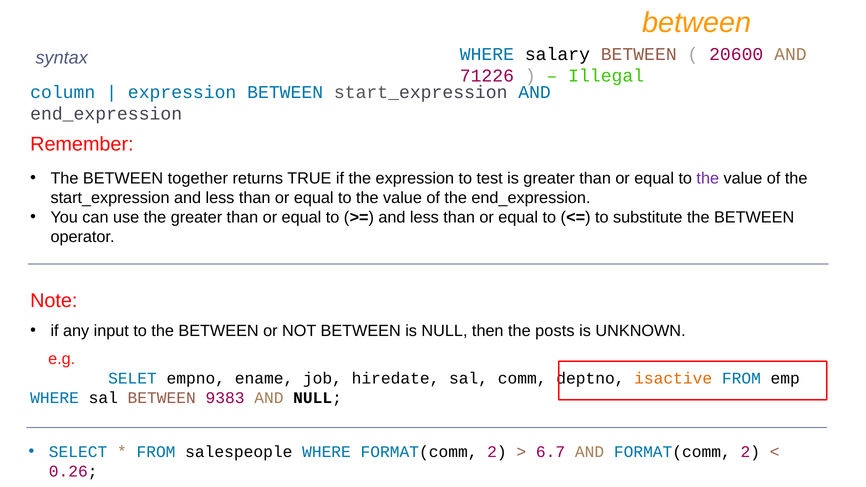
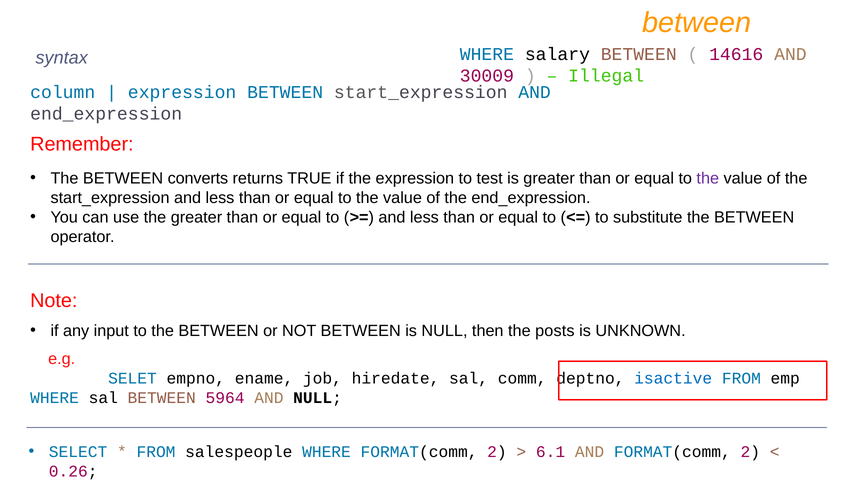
20600: 20600 -> 14616
71226: 71226 -> 30009
together: together -> converts
isactive colour: orange -> blue
9383: 9383 -> 5964
6.7: 6.7 -> 6.1
